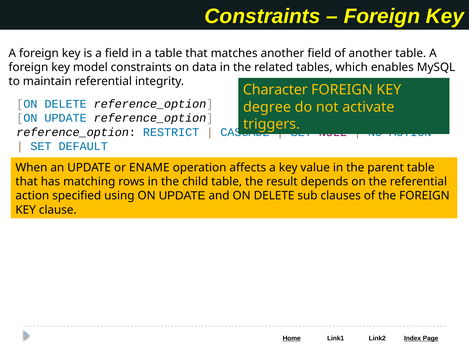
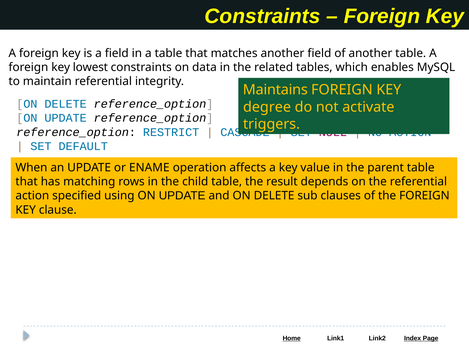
model: model -> lowest
Character: Character -> Maintains
